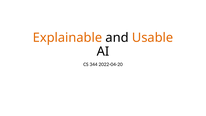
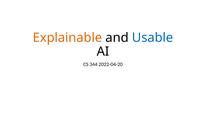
Usable colour: orange -> blue
